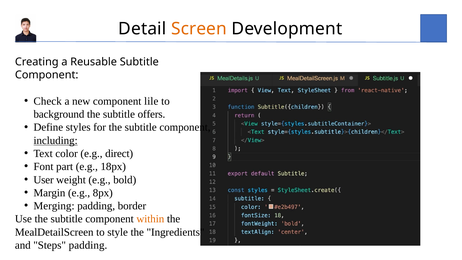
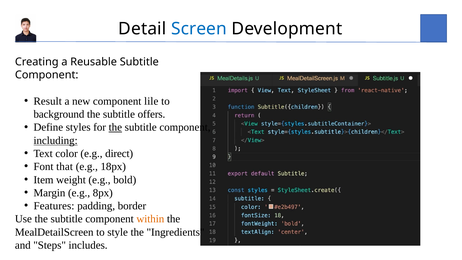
Screen colour: orange -> blue
Check: Check -> Result
the at (115, 127) underline: none -> present
part: part -> that
User: User -> Item
Merging: Merging -> Features
Steps padding: padding -> includes
